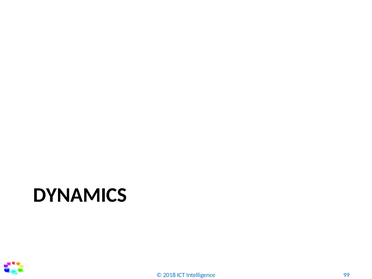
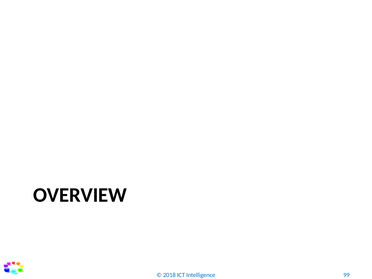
DYNAMICS: DYNAMICS -> OVERVIEW
